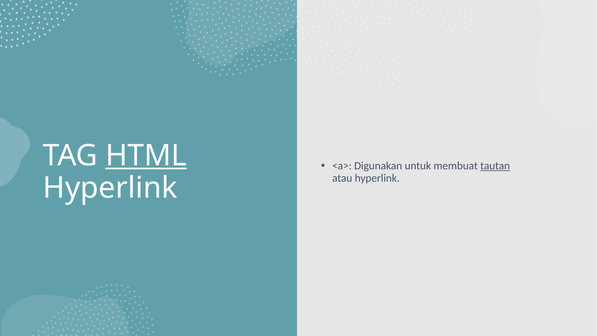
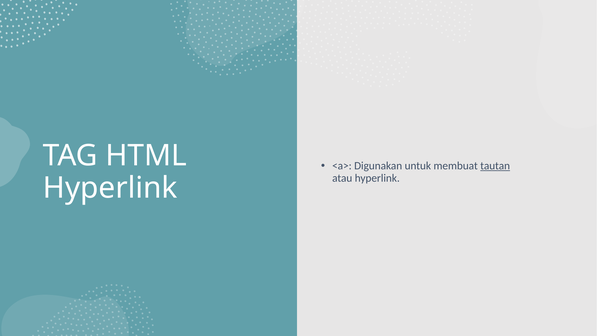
HTML underline: present -> none
